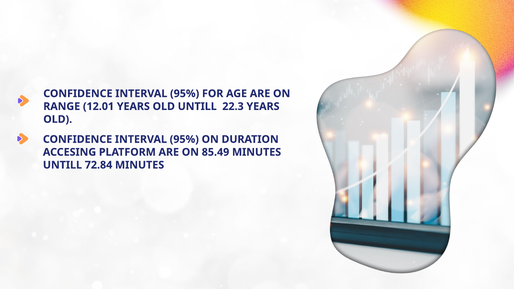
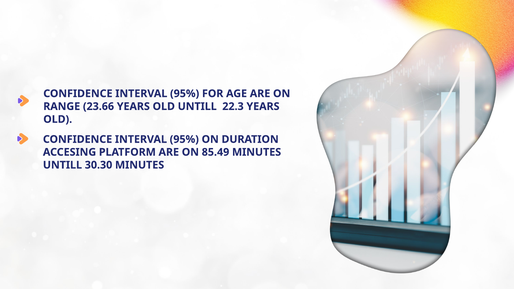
12.01: 12.01 -> 23.66
72.84: 72.84 -> 30.30
